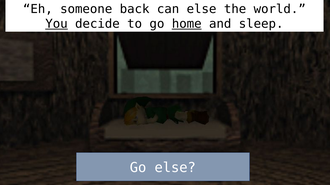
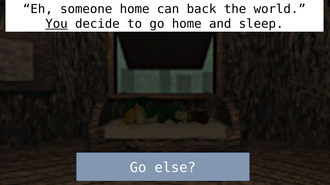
someone back: back -> home
can else: else -> back
home at (187, 24) underline: present -> none
